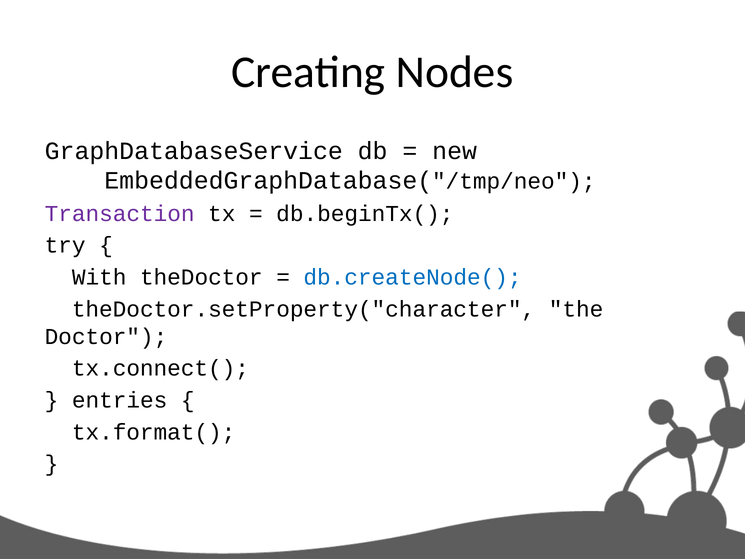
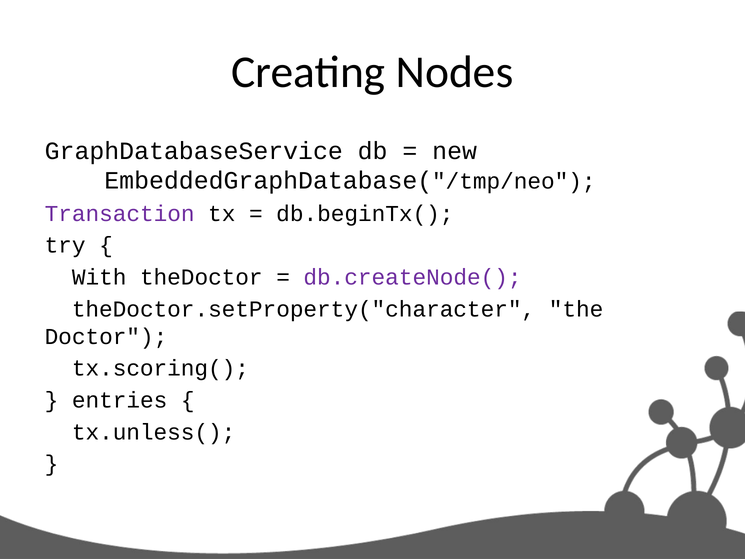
db.createNode( colour: blue -> purple
tx.connect(: tx.connect( -> tx.scoring(
tx.format(: tx.format( -> tx.unless(
